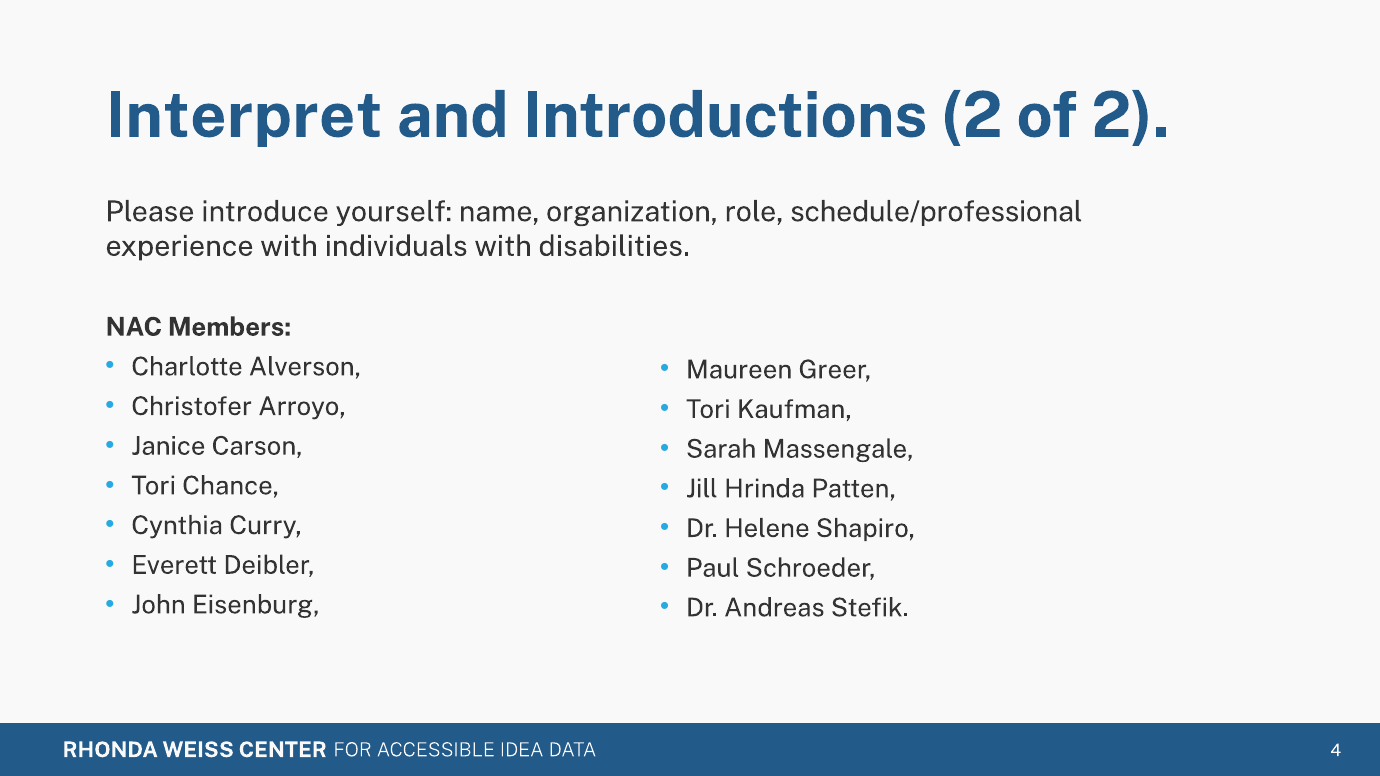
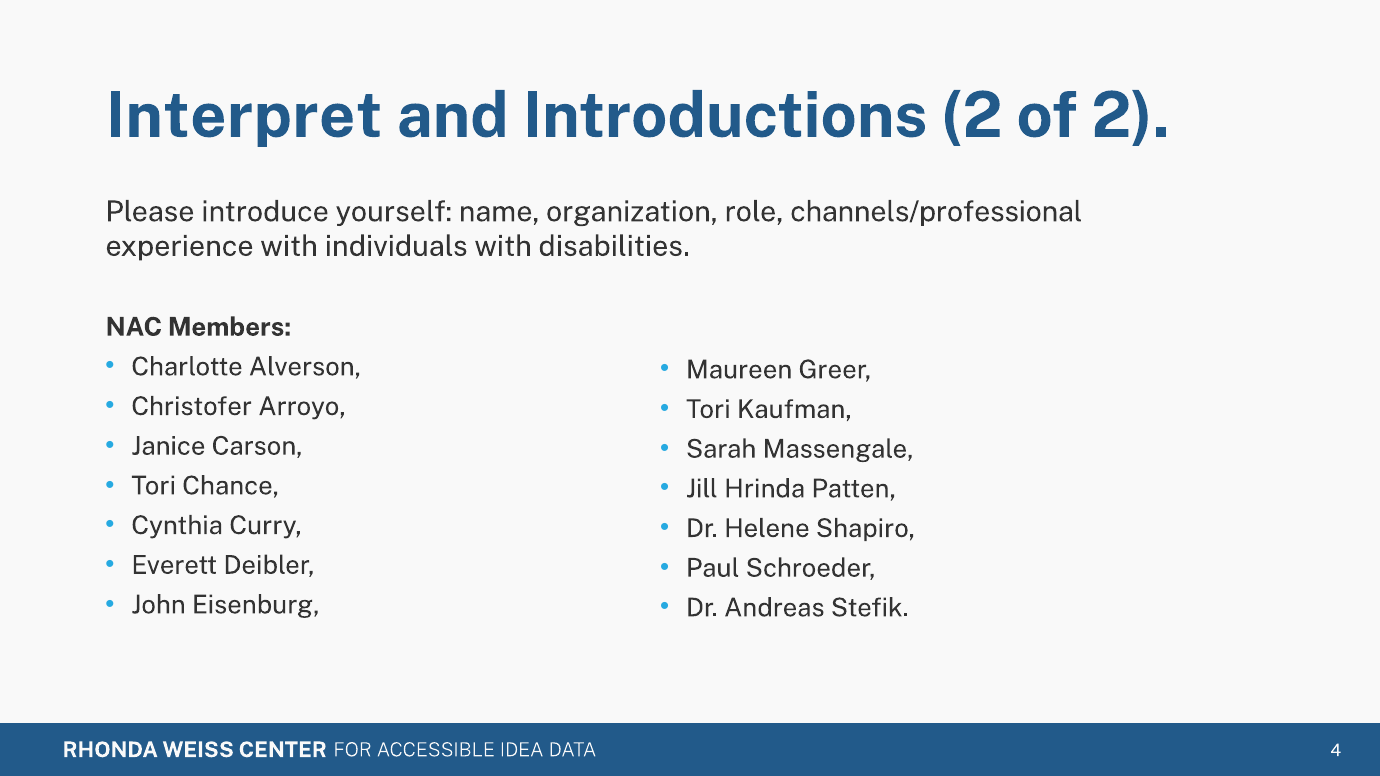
schedule/professional: schedule/professional -> channels/professional
